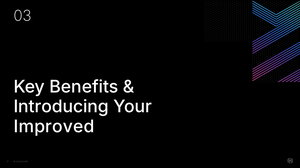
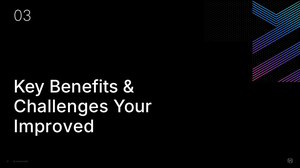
Introducing: Introducing -> Challenges
